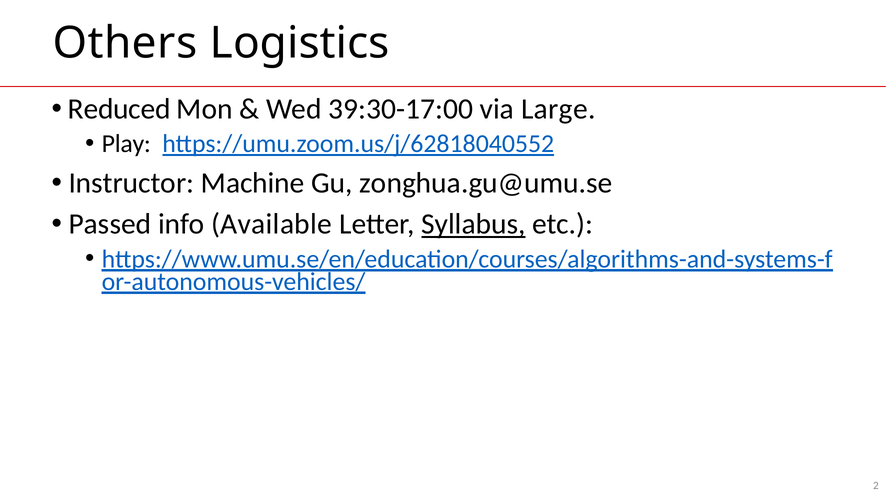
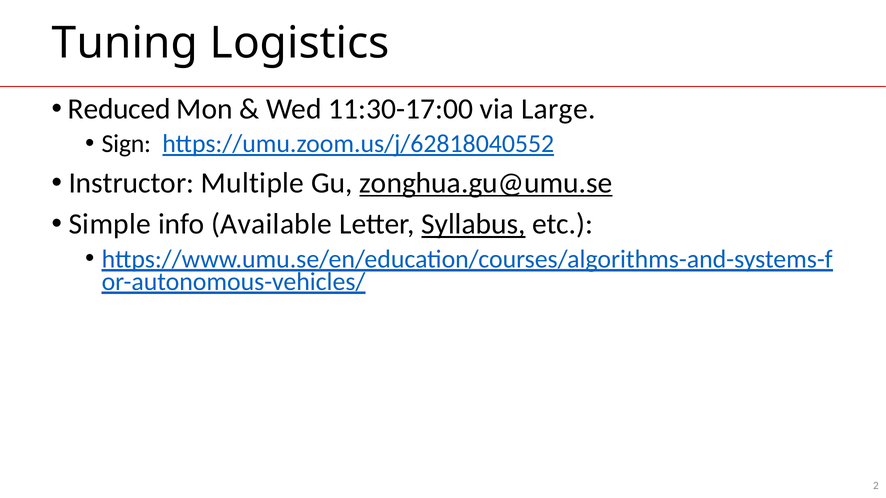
Others: Others -> Tuning
39:30-17:00: 39:30-17:00 -> 11:30-17:00
Play: Play -> Sign
Machine: Machine -> Multiple
zonghua.gu@umu.se underline: none -> present
Passed: Passed -> Simple
